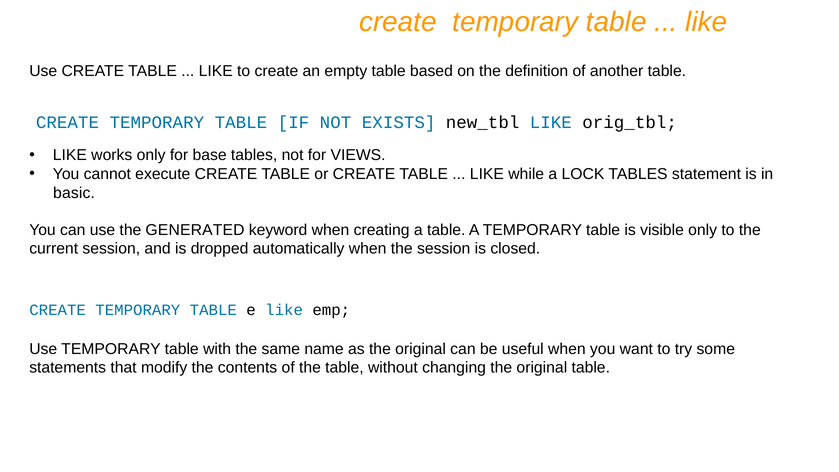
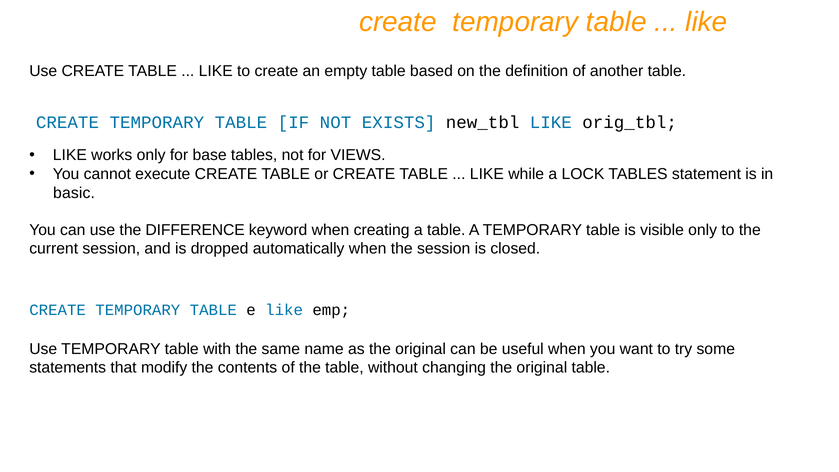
GENERATED: GENERATED -> DIFFERENCE
